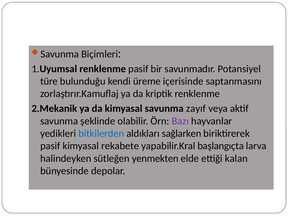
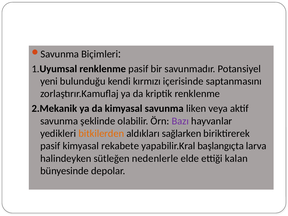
türe: türe -> yeni
üreme: üreme -> kırmızı
zayıf: zayıf -> liken
bitkilerden colour: blue -> orange
yenmekten: yenmekten -> nedenlerle
